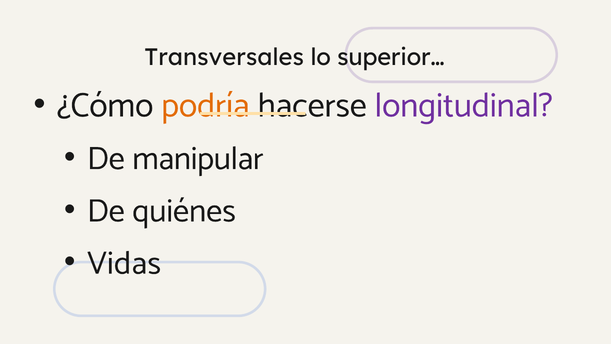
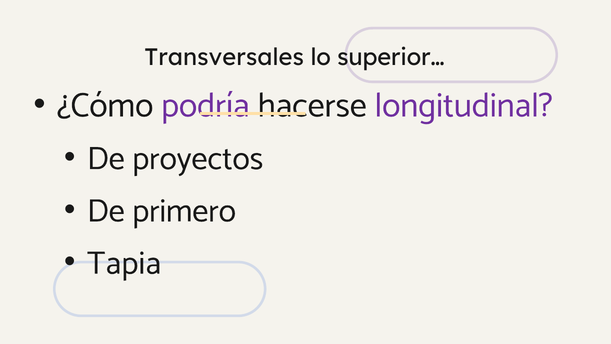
podría colour: orange -> purple
manipular: manipular -> proyectos
quiénes: quiénes -> primero
Vidas: Vidas -> Tapia
